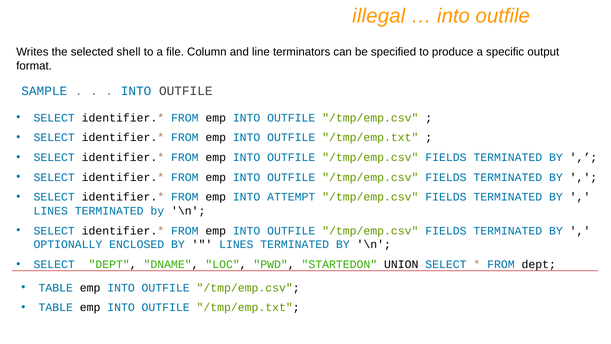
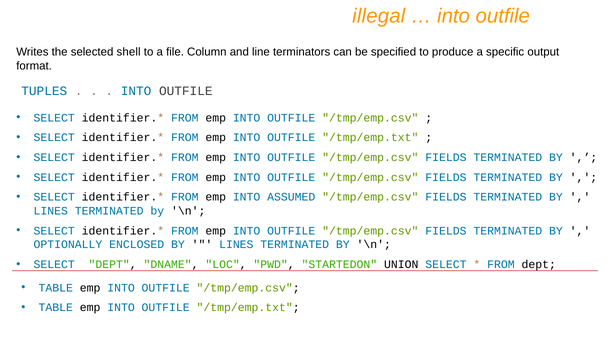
SAMPLE: SAMPLE -> TUPLES
ATTEMPT: ATTEMPT -> ASSUMED
